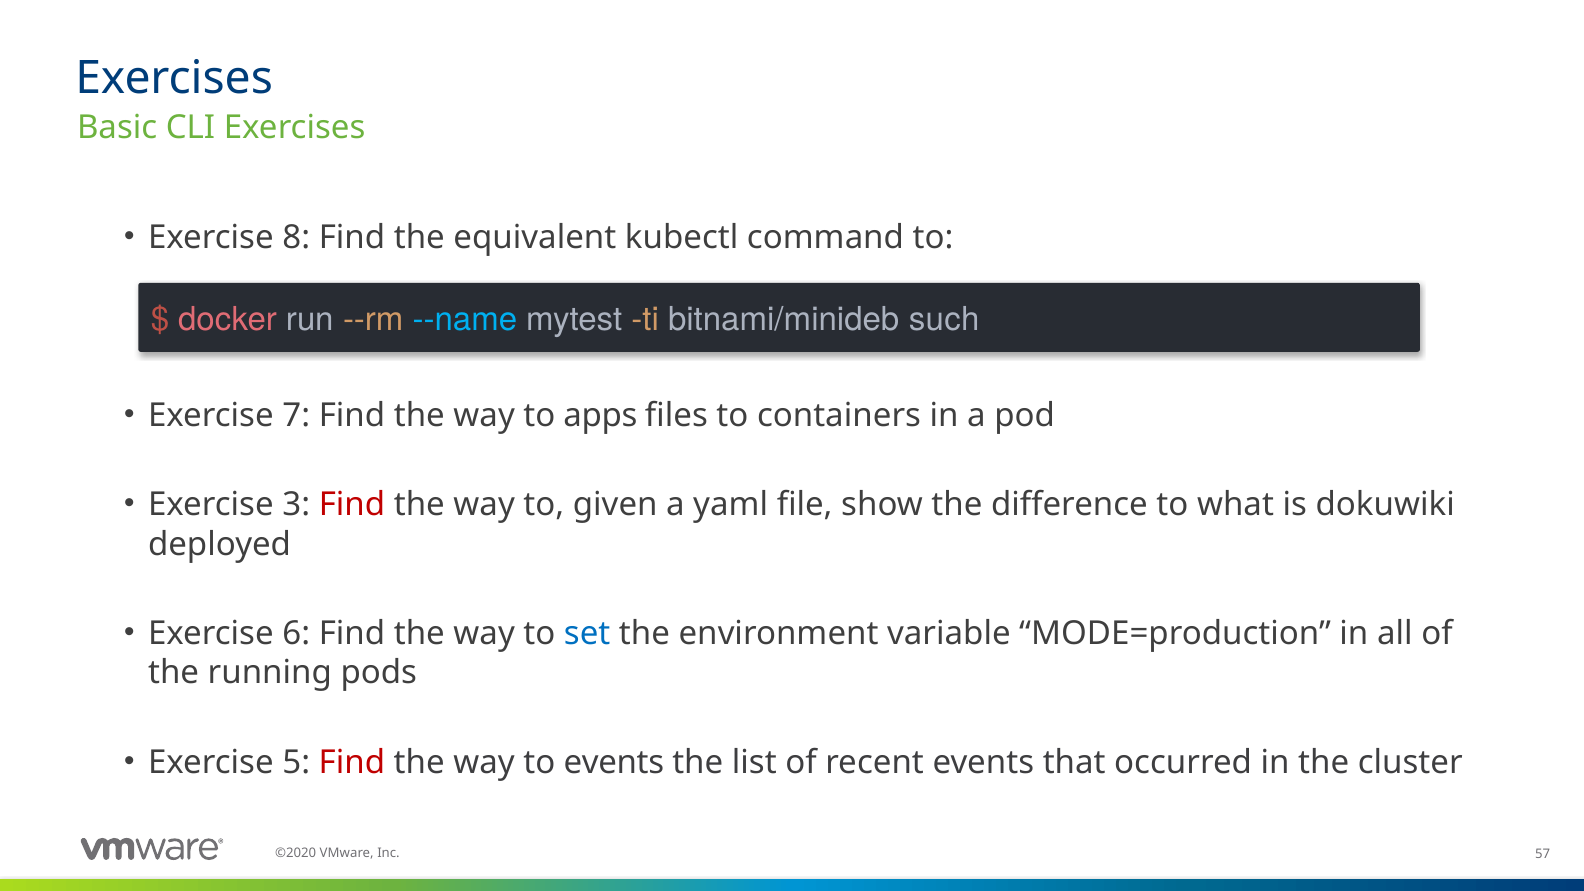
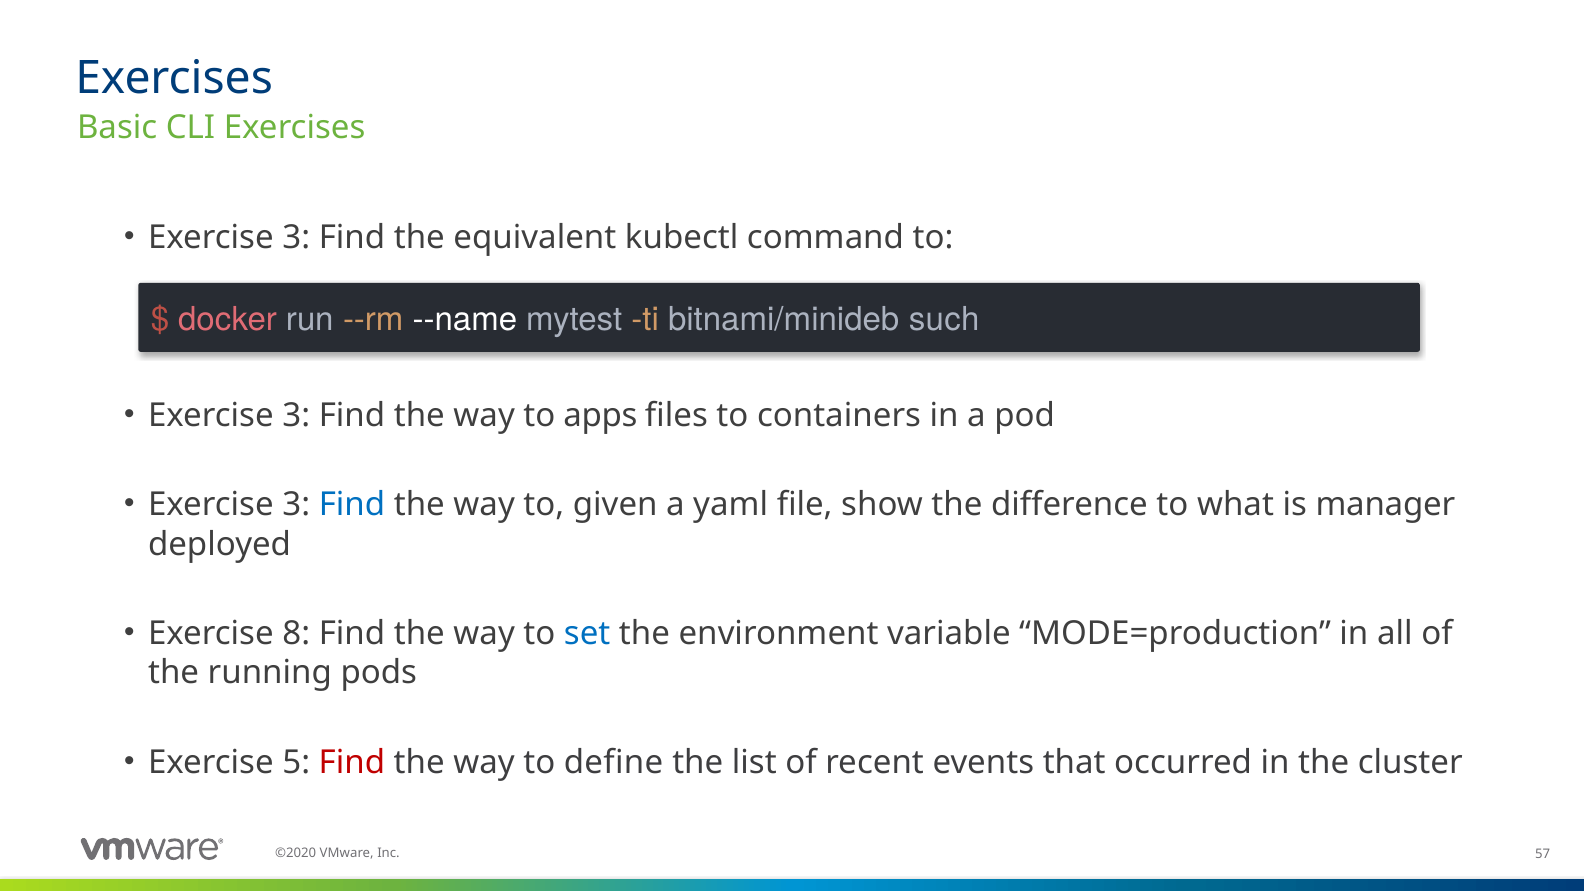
8 at (296, 237): 8 -> 3
--name colour: light blue -> white
7 at (296, 416): 7 -> 3
Find at (352, 505) colour: red -> blue
dokuwiki: dokuwiki -> manager
6: 6 -> 8
to events: events -> define
